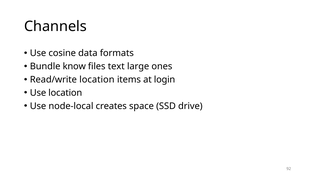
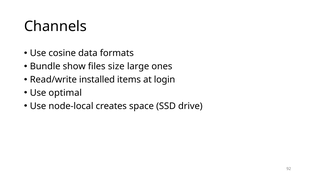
know: know -> show
text: text -> size
Read/write location: location -> installed
Use location: location -> optimal
